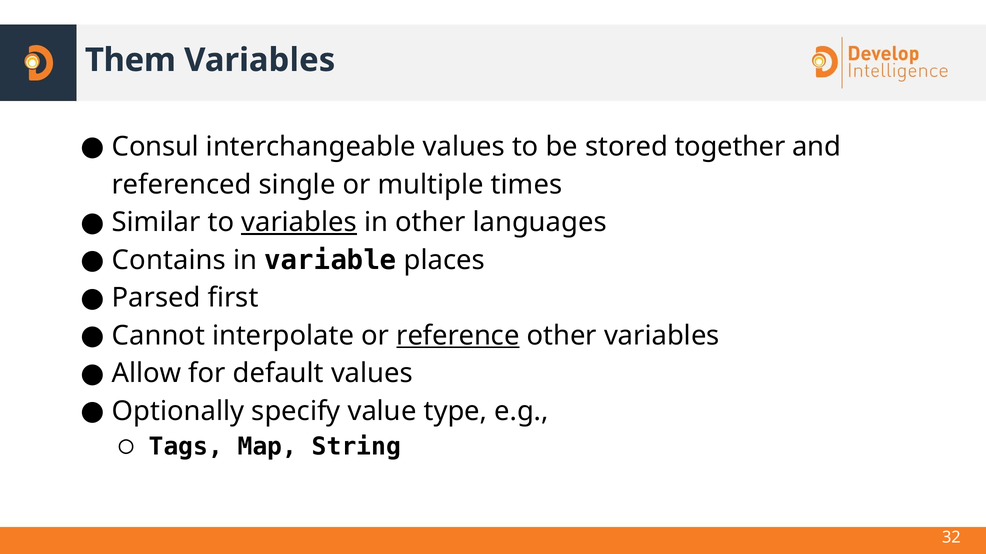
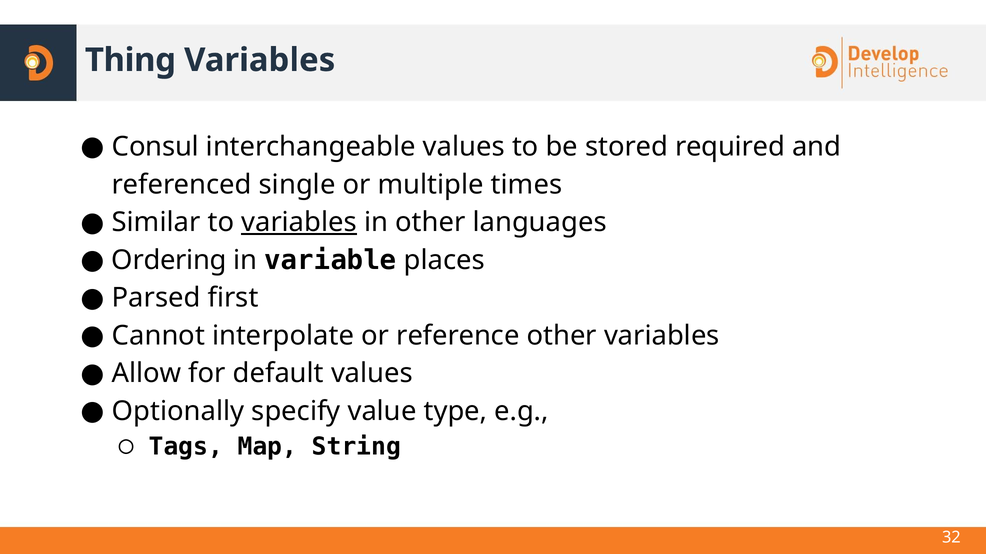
Them: Them -> Thing
together: together -> required
Contains: Contains -> Ordering
reference underline: present -> none
